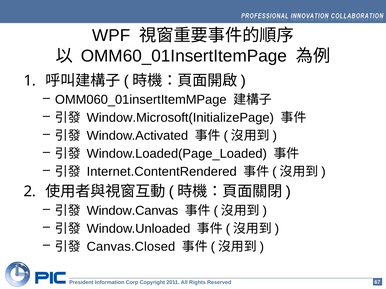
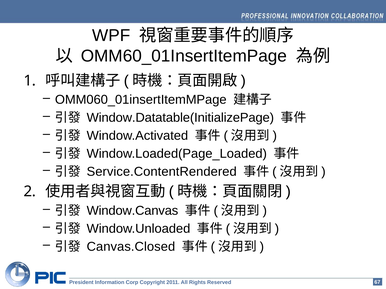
Window.Microsoft(InitializePage: Window.Microsoft(InitializePage -> Window.Datatable(InitializePage
Internet.ContentRendered: Internet.ContentRendered -> Service.ContentRendered
